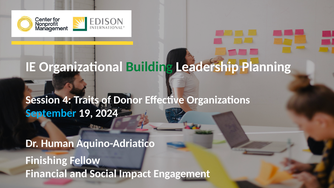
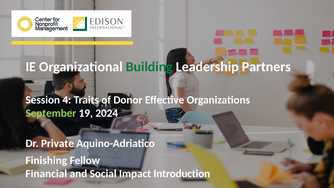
Planning: Planning -> Partners
September colour: light blue -> light green
Human: Human -> Private
Engagement: Engagement -> Introduction
